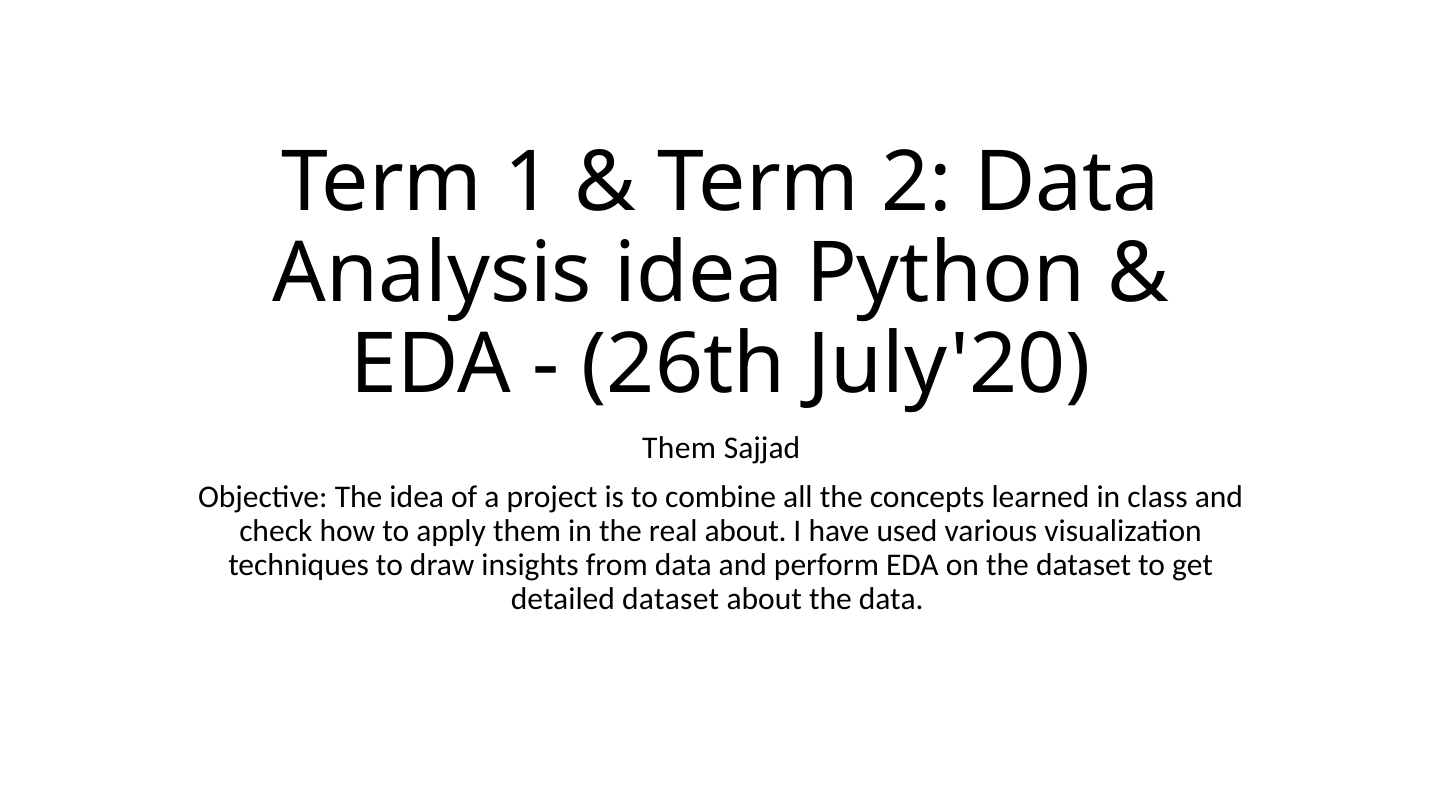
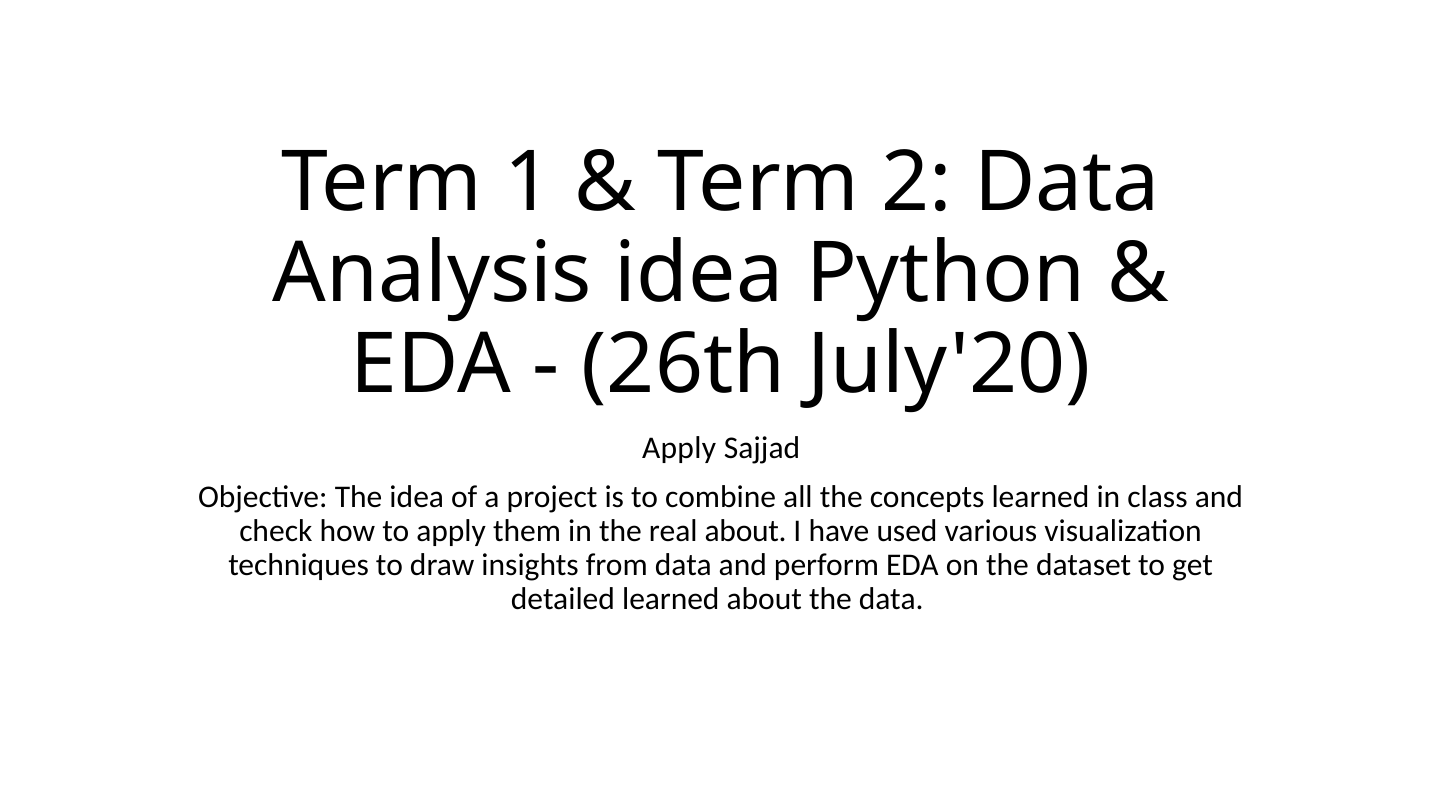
Them at (679, 448): Them -> Apply
detailed dataset: dataset -> learned
